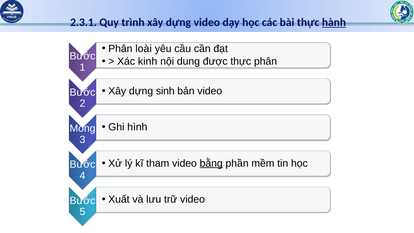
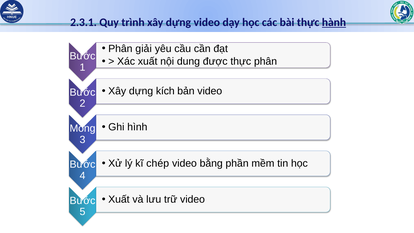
loài: loài -> giải
Xác kinh: kinh -> xuất
sinh: sinh -> kích
tham: tham -> chép
bằng underline: present -> none
